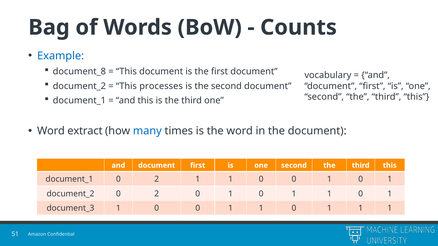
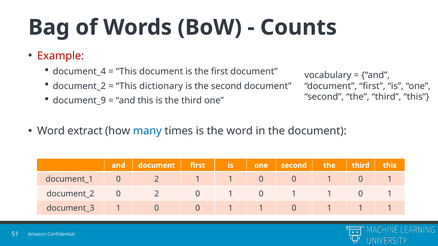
Example colour: blue -> red
document_8: document_8 -> document_4
processes: processes -> dictionary
document_1 at (79, 101): document_1 -> document_9
